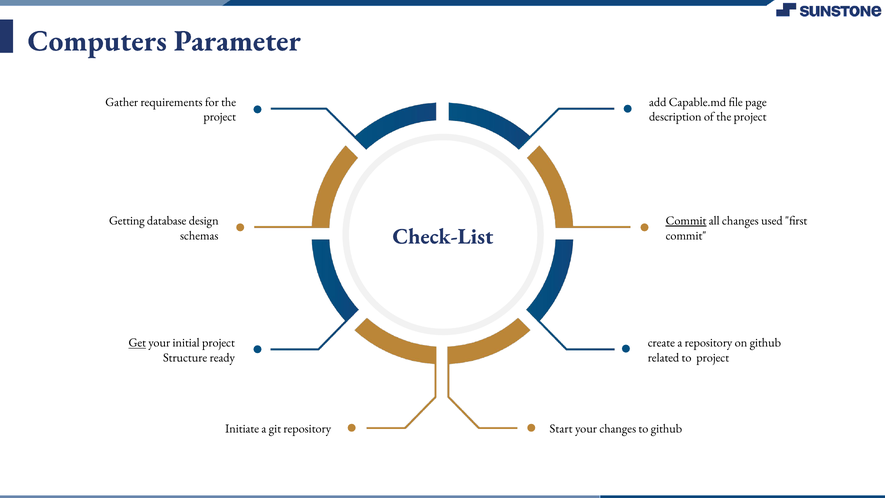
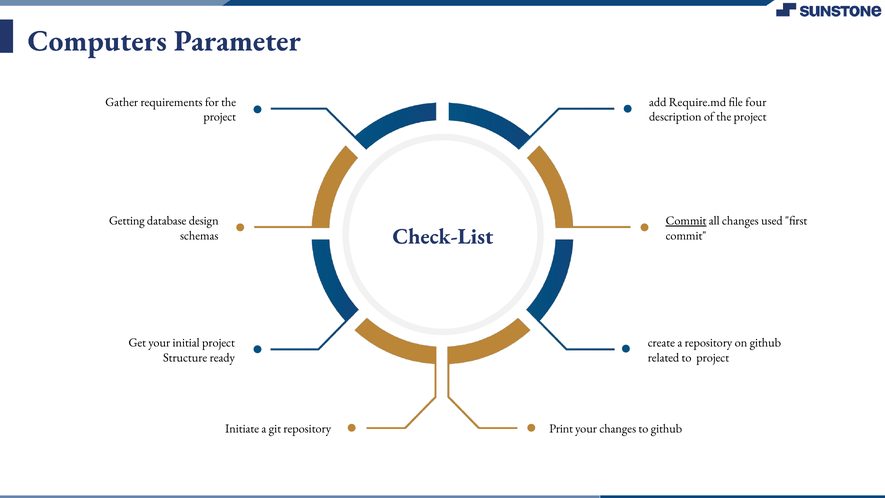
Capable.md: Capable.md -> Require.md
page: page -> four
Get underline: present -> none
Start: Start -> Print
